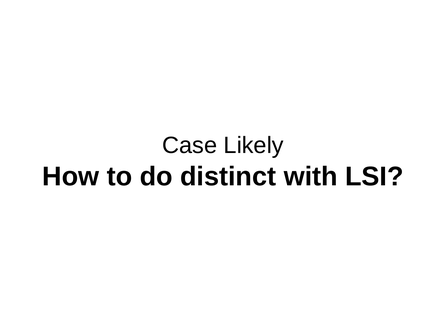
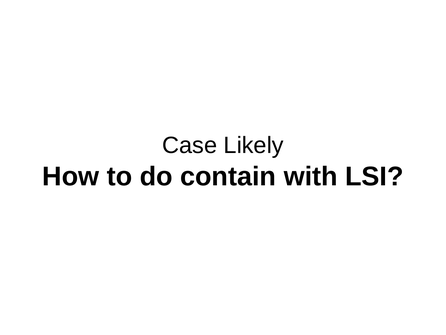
distinct: distinct -> contain
